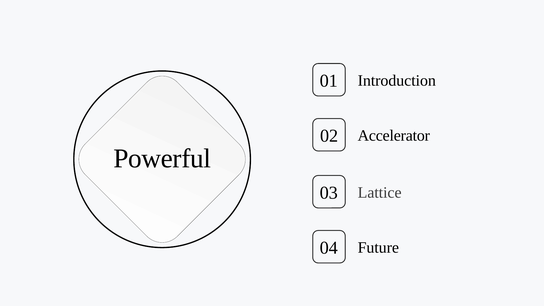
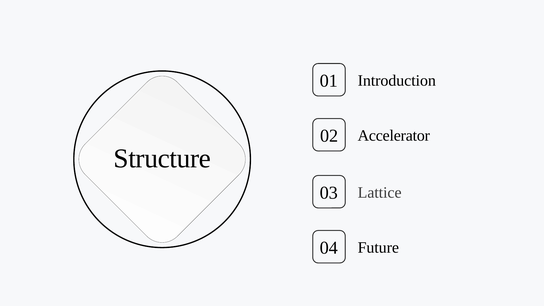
Powerful: Powerful -> Structure
